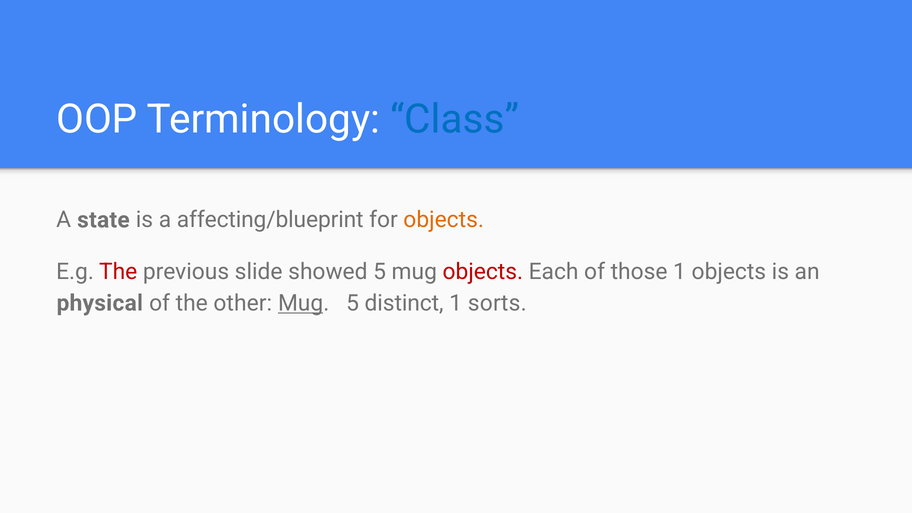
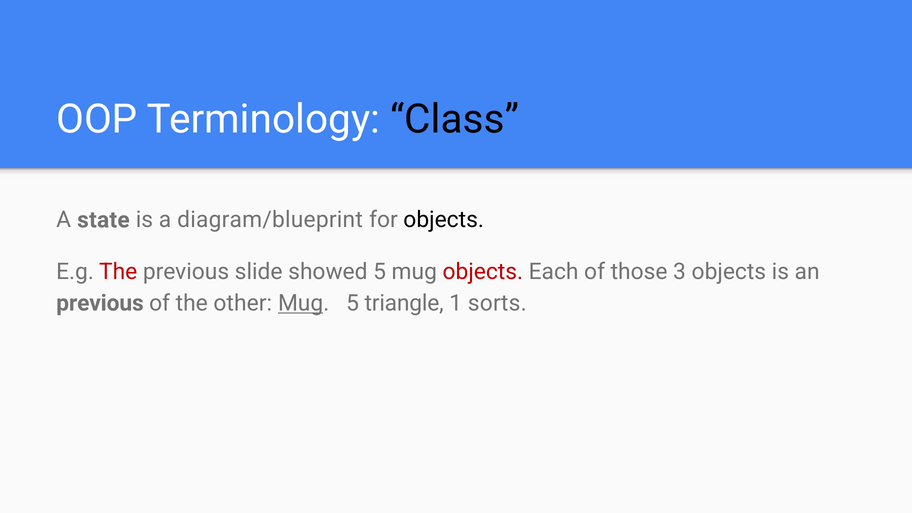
Class colour: blue -> black
affecting/blueprint: affecting/blueprint -> diagram/blueprint
objects at (444, 220) colour: orange -> black
those 1: 1 -> 3
physical at (100, 303): physical -> previous
distinct: distinct -> triangle
